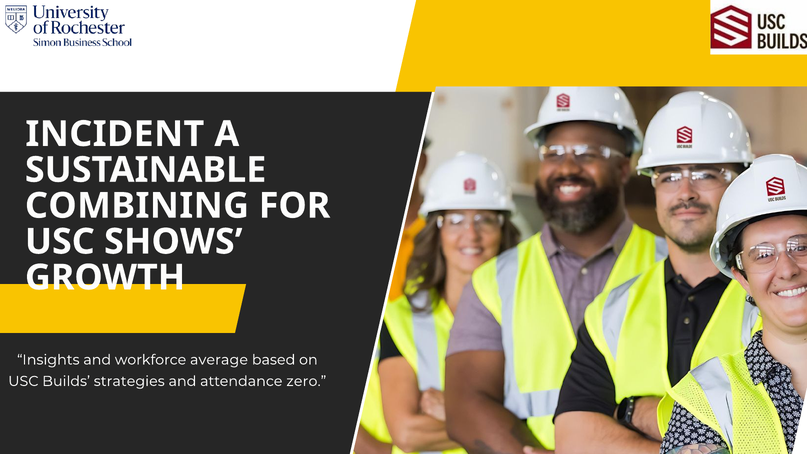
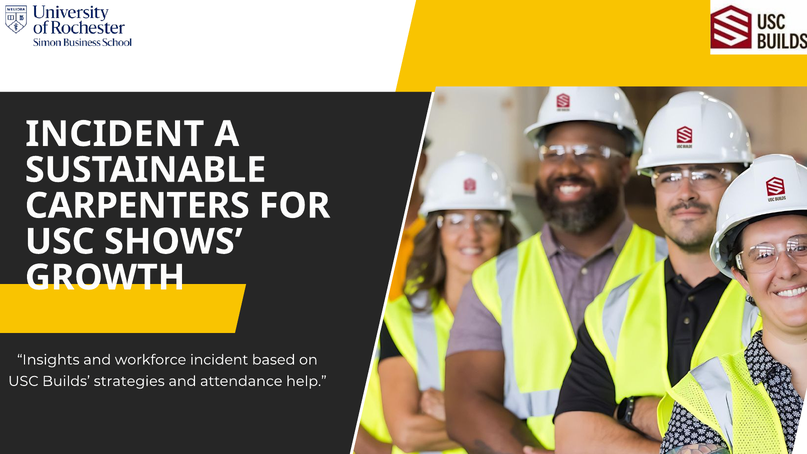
COMBINING: COMBINING -> CARPENTERS
workforce average: average -> incident
zero: zero -> help
